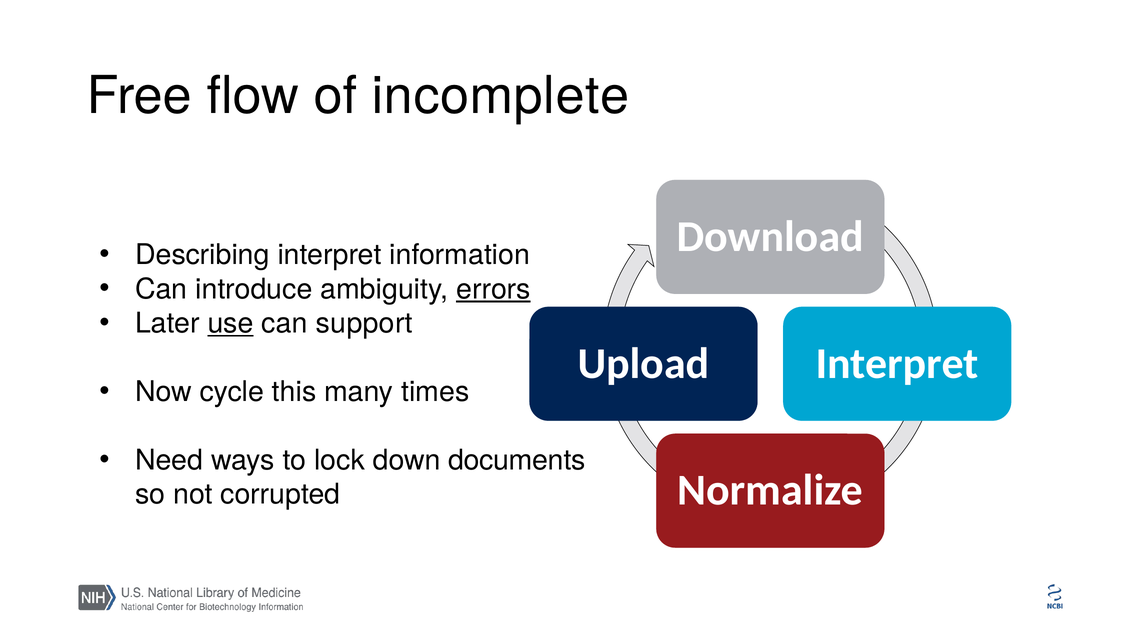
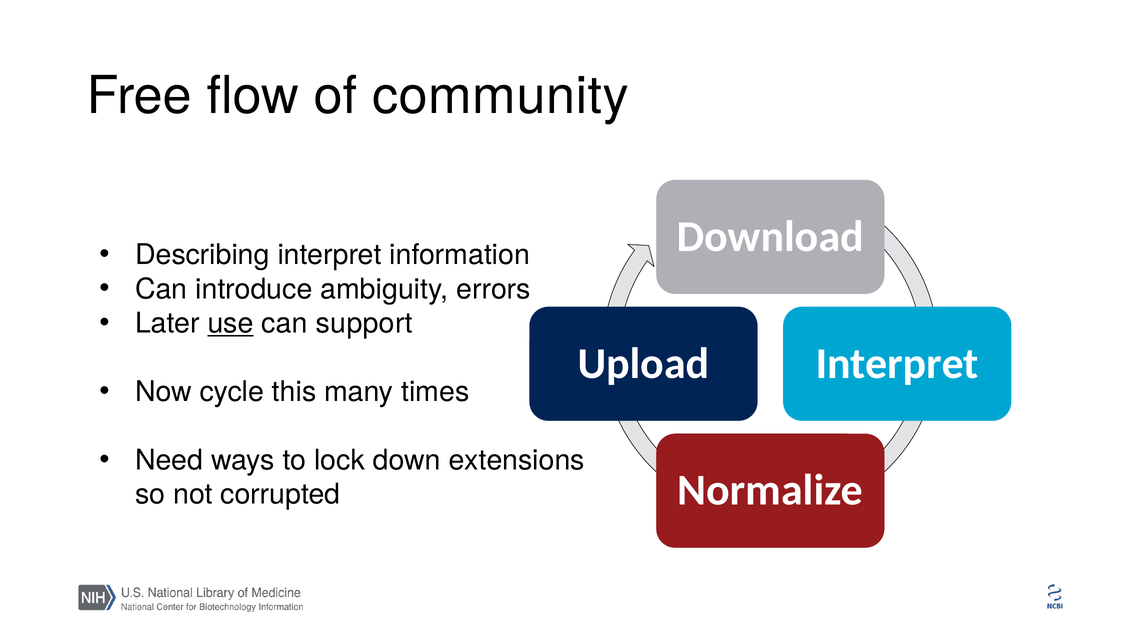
incomplete: incomplete -> community
errors underline: present -> none
documents: documents -> extensions
